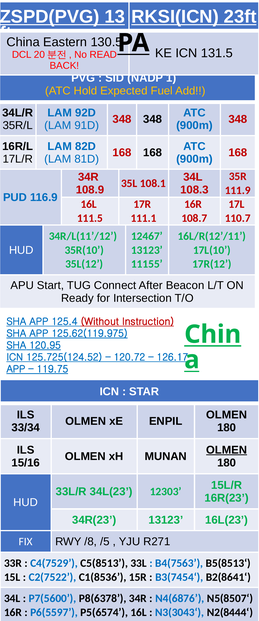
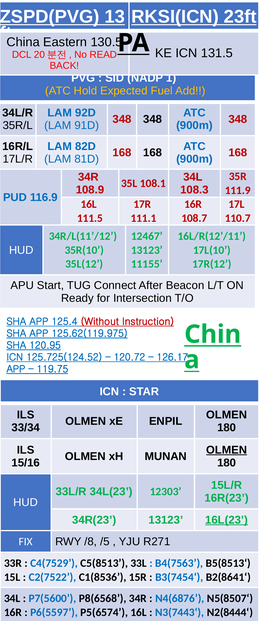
16L(23 underline: none -> present
P8(6378: P8(6378 -> P8(6568
N3(3043‘: N3(3043‘ -> N3(7443‘
